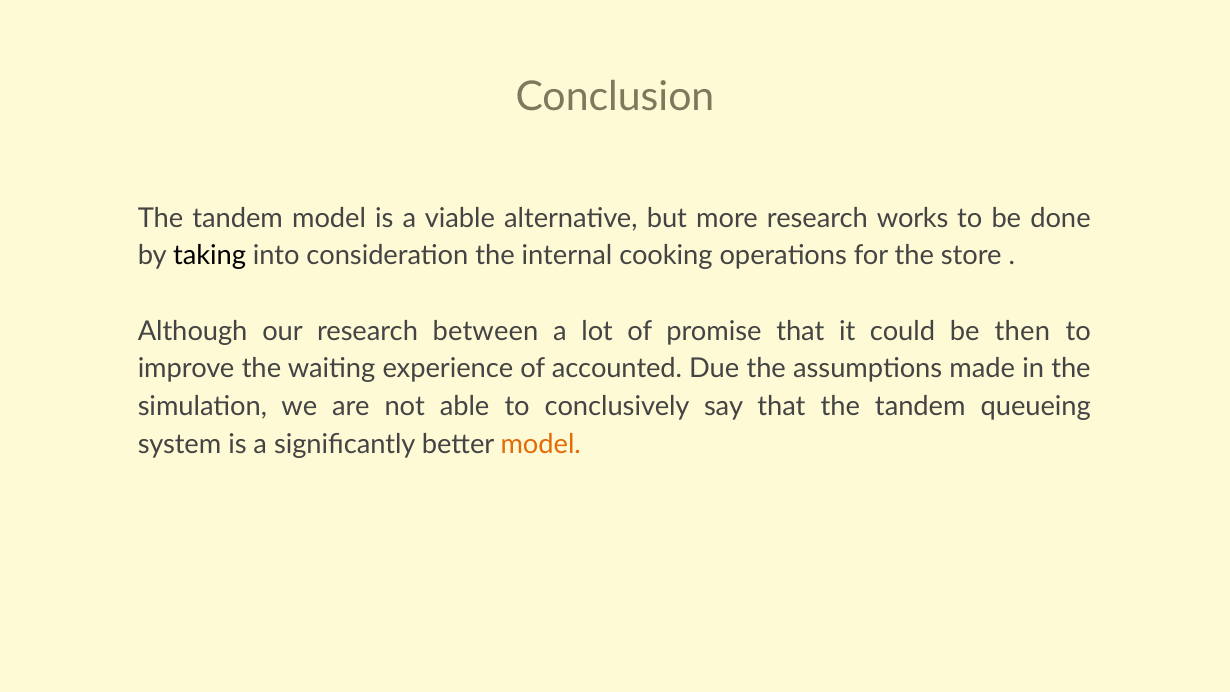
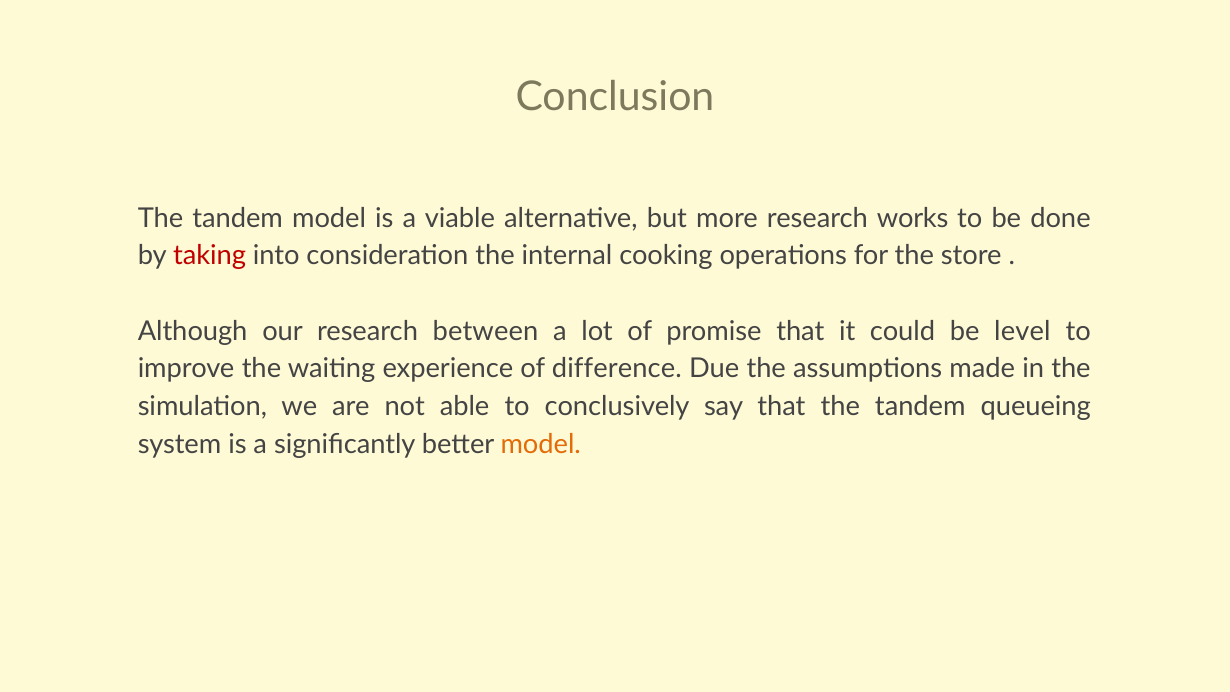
taking colour: black -> red
then: then -> level
accounted: accounted -> difference
